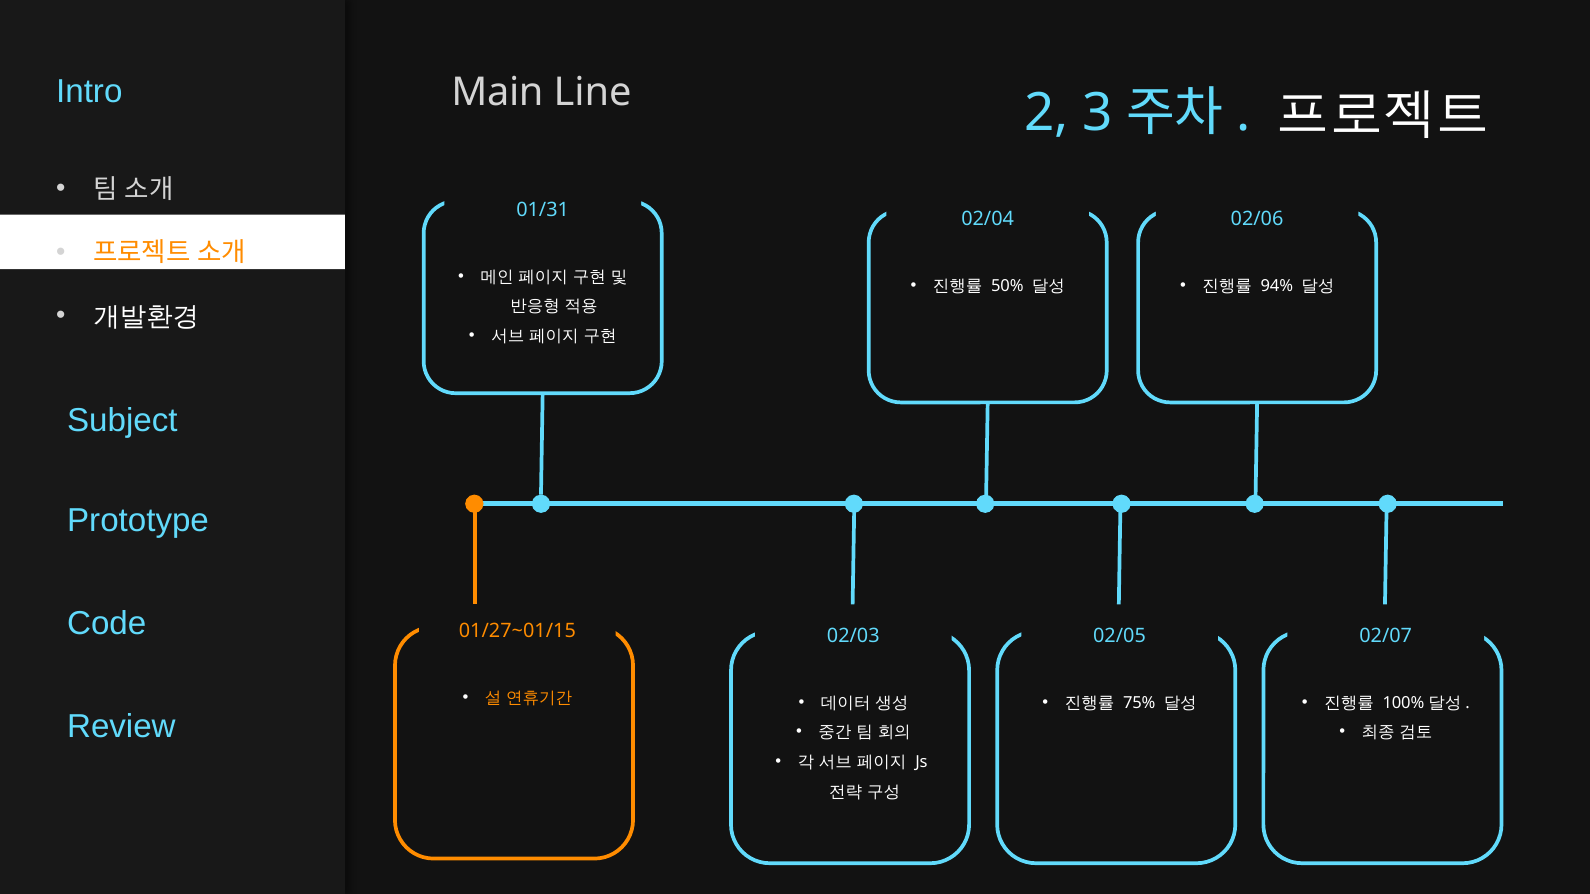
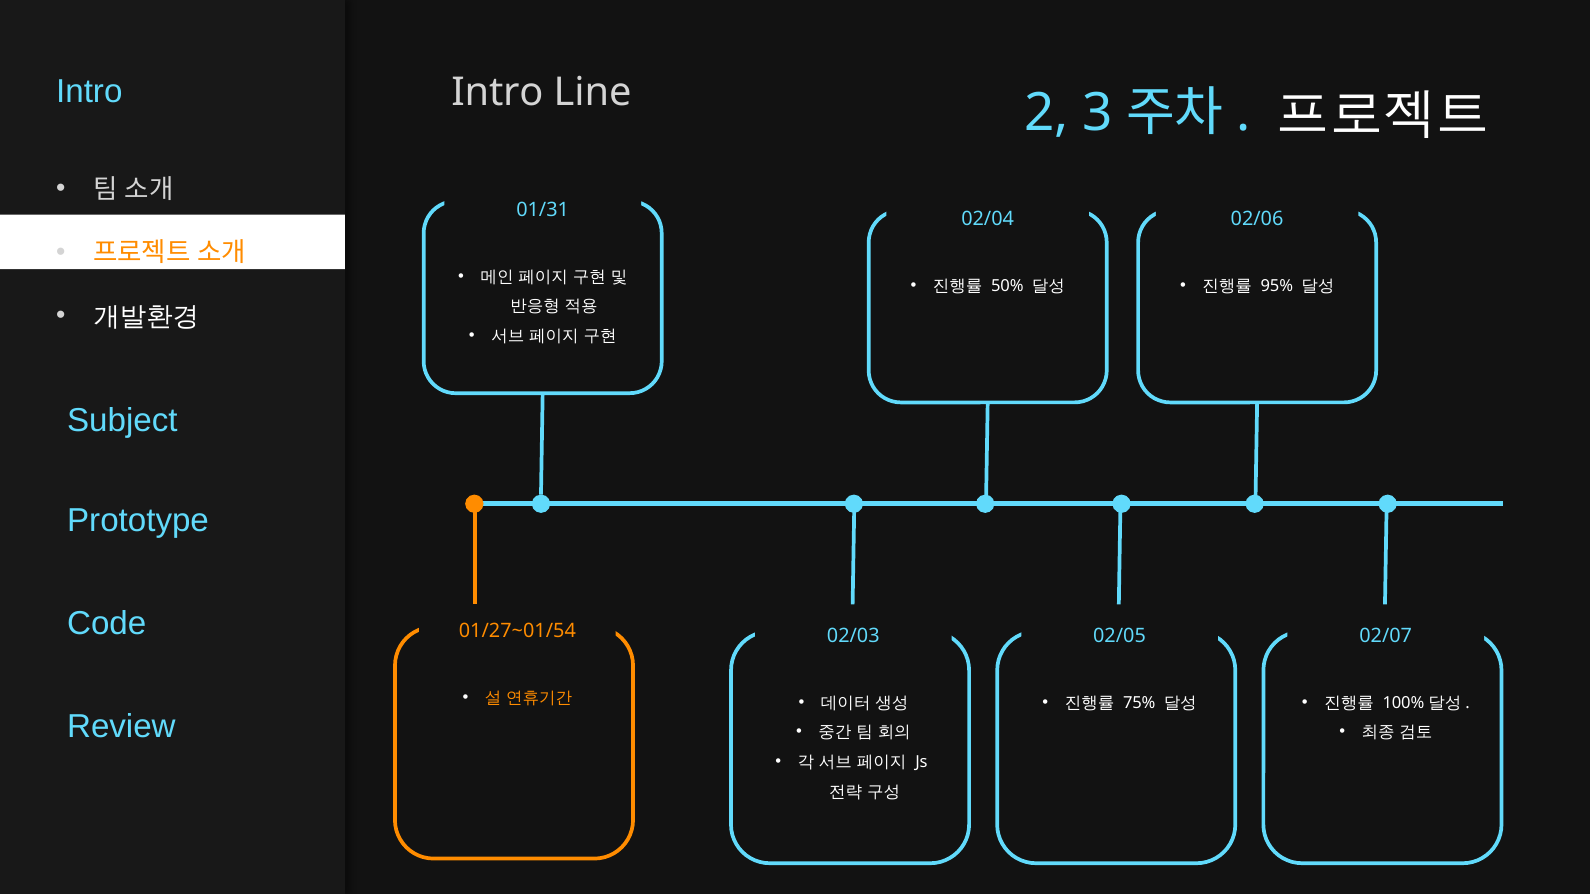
Main at (497, 93): Main -> Intro
94%: 94% -> 95%
01/27~01/15: 01/27~01/15 -> 01/27~01/54
